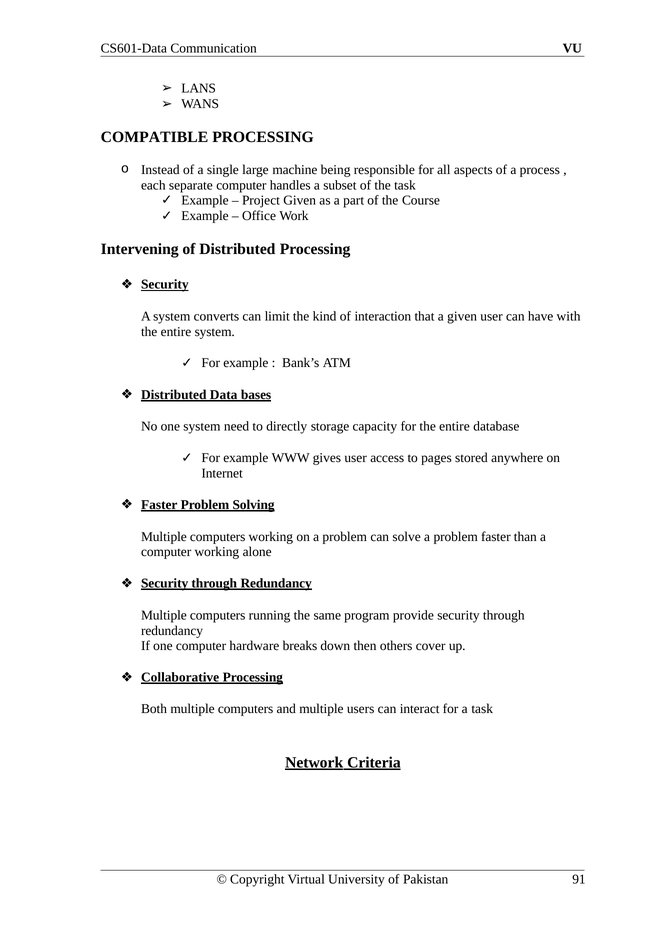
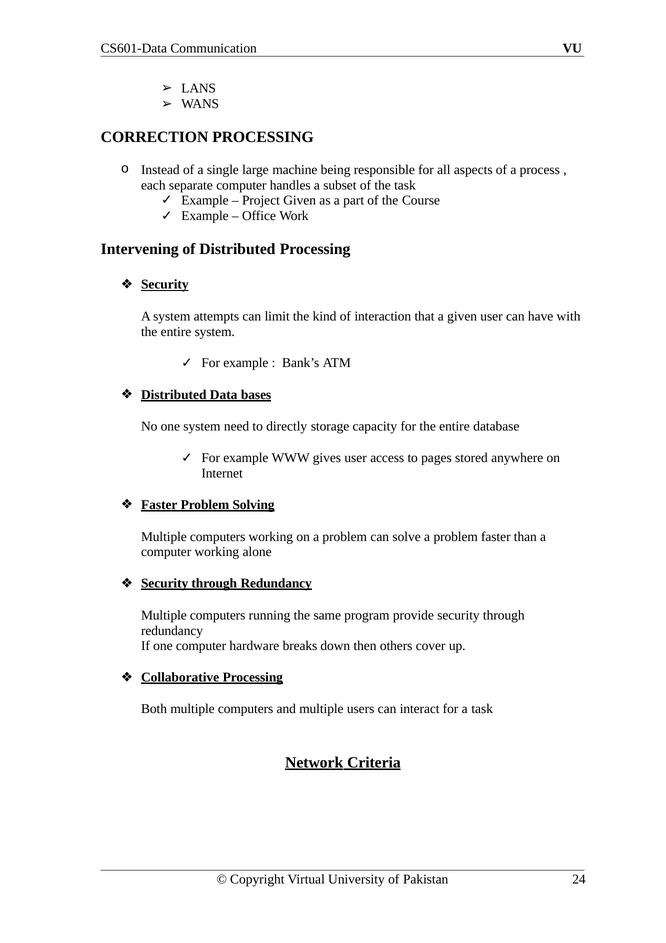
COMPATIBLE: COMPATIBLE -> CORRECTION
converts: converts -> attempts
91: 91 -> 24
